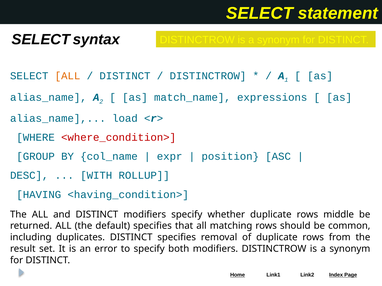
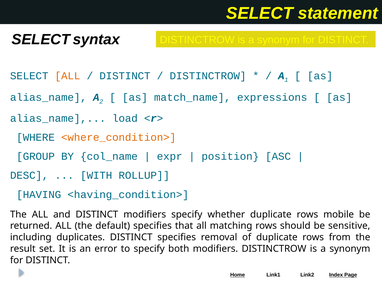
<where_condition> colour: red -> orange
middle: middle -> mobile
common: common -> sensitive
